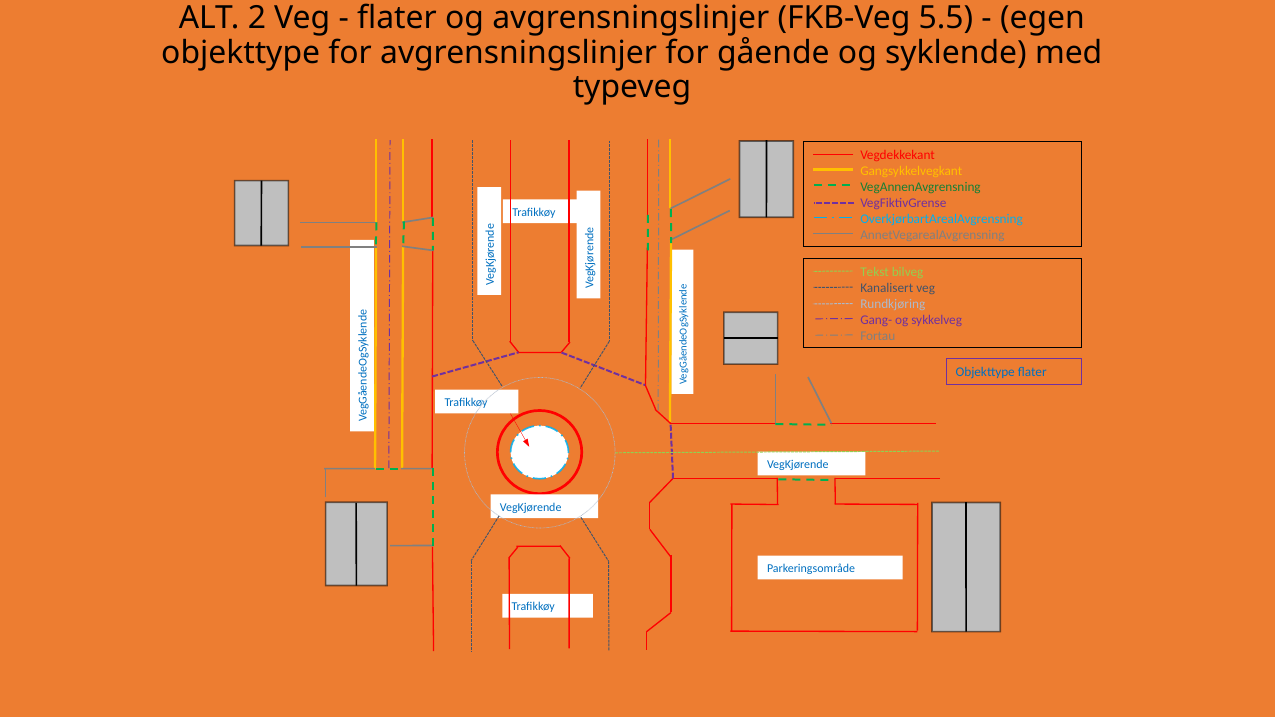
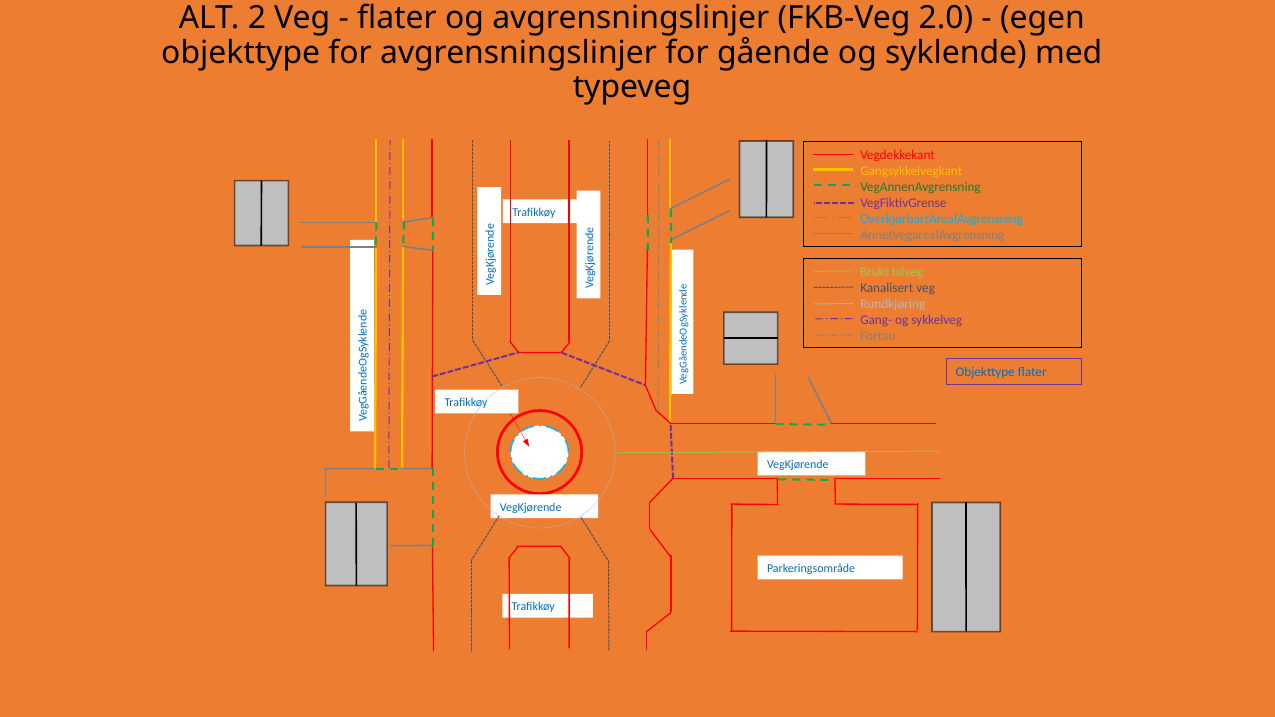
5.5: 5.5 -> 2.0
Tekst: Tekst -> Brukt
